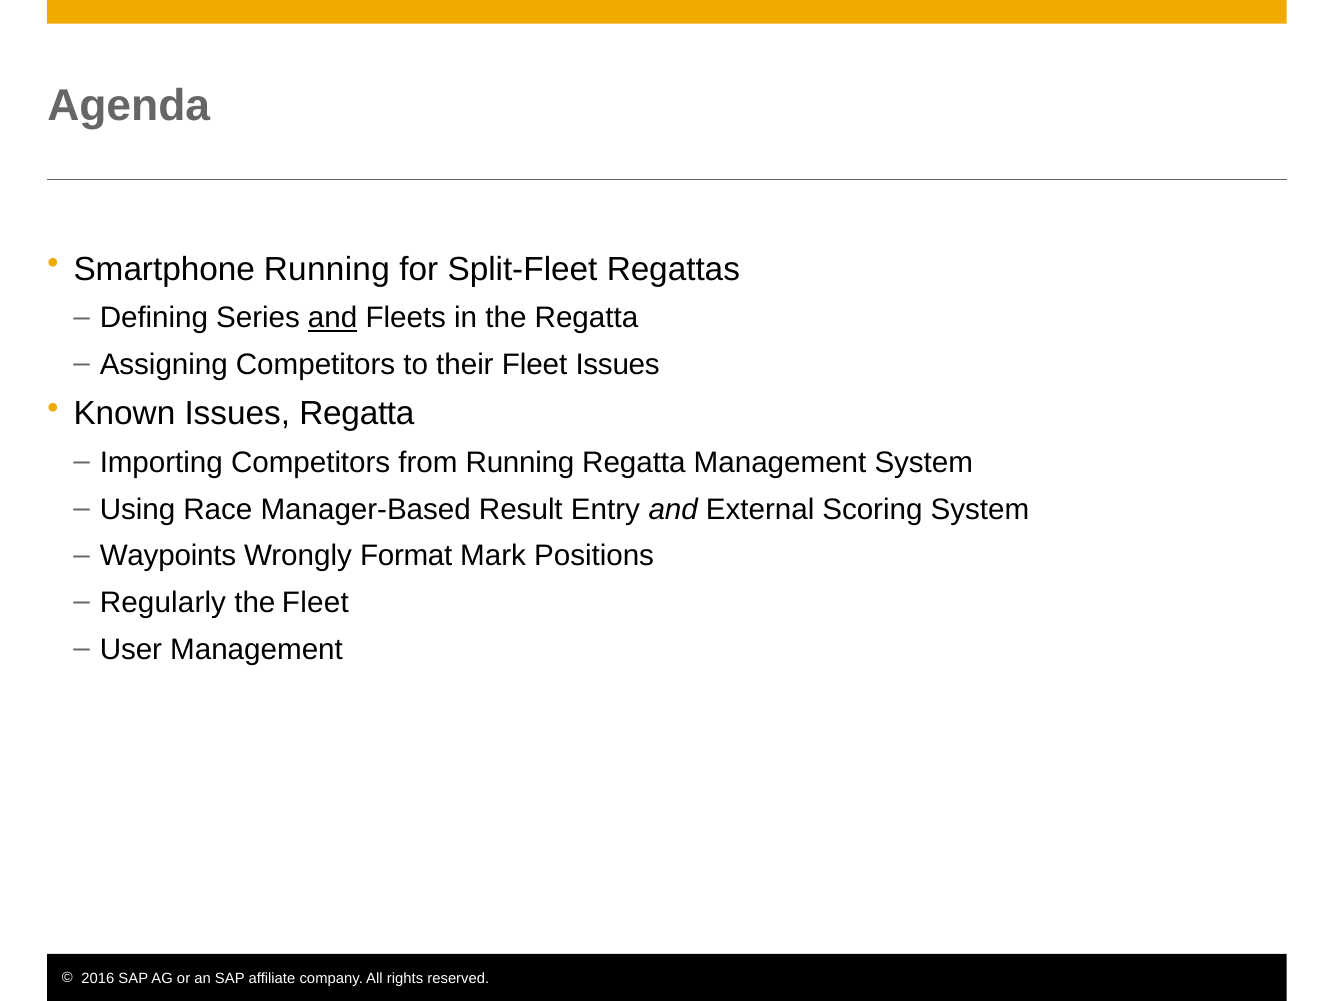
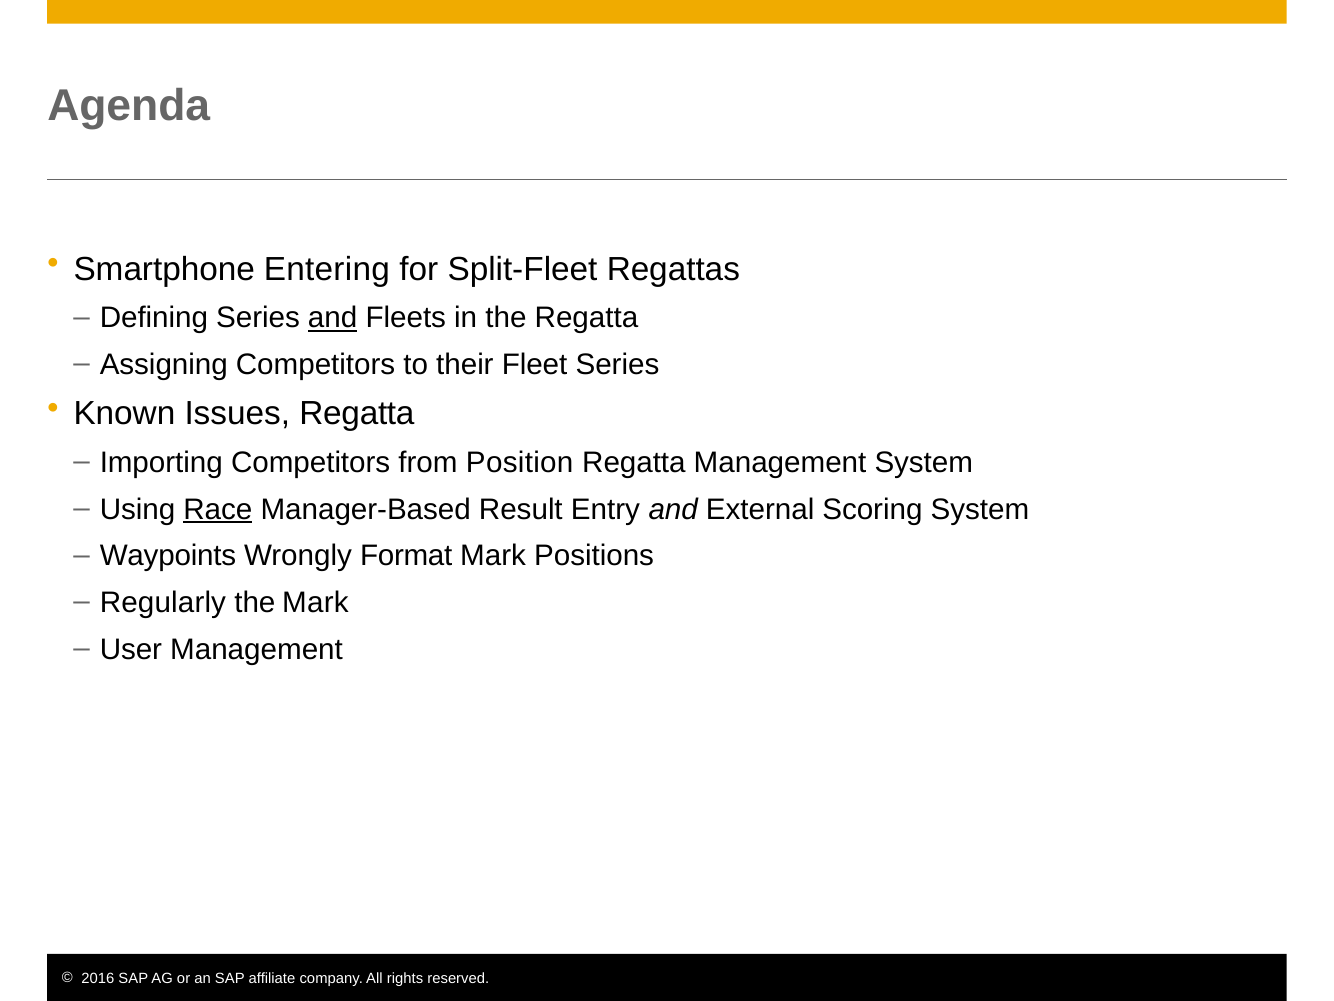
Smartphone Running: Running -> Entering
Fleet Issues: Issues -> Series
from Running: Running -> Position
Race underline: none -> present
the Fleet: Fleet -> Mark
